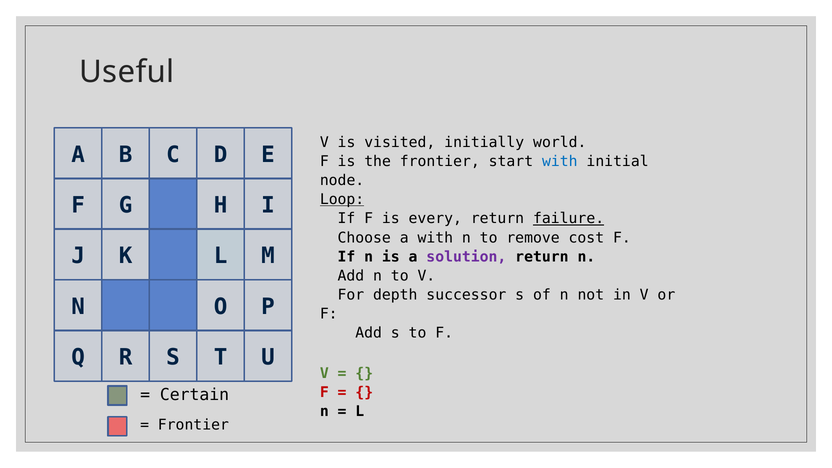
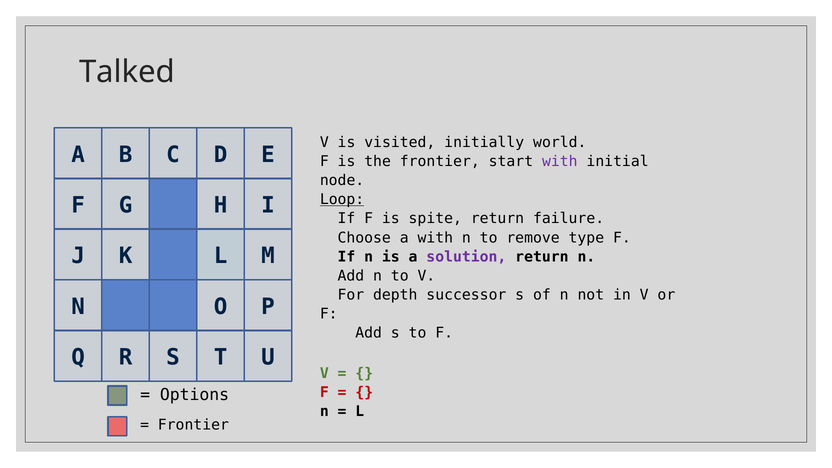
Useful: Useful -> Talked
with at (560, 161) colour: blue -> purple
every: every -> spite
failure underline: present -> none
cost: cost -> type
Certain: Certain -> Options
